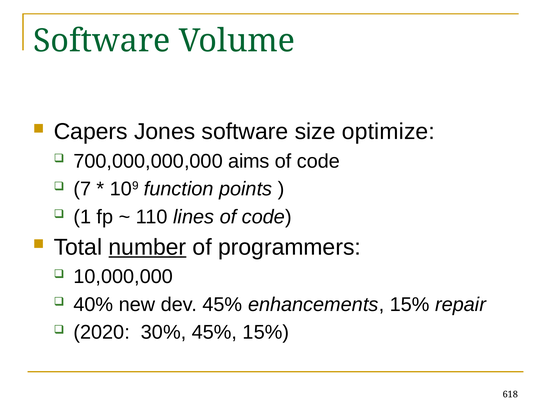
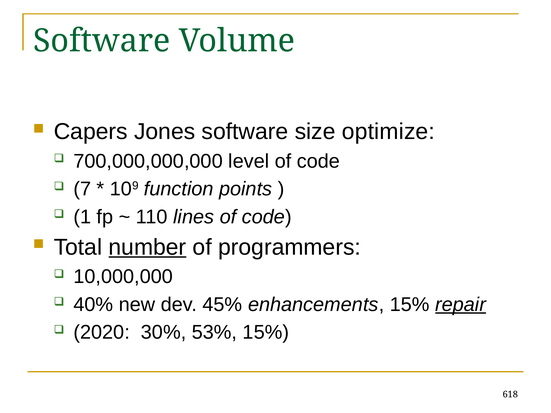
aims: aims -> level
repair underline: none -> present
30% 45%: 45% -> 53%
